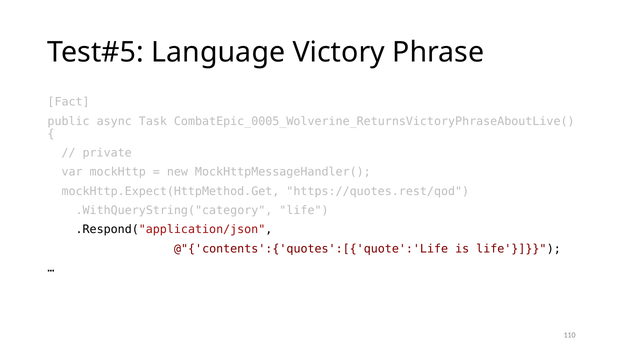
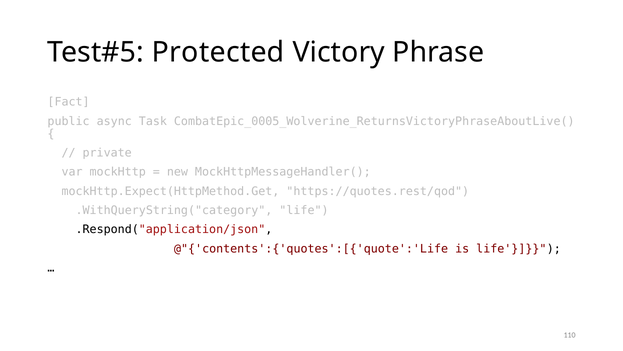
Language: Language -> Protected
